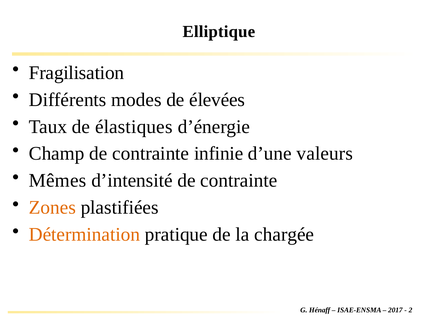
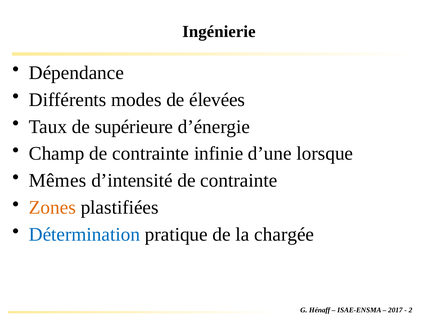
Elliptique: Elliptique -> Ingénierie
Fragilisation: Fragilisation -> Dépendance
élastiques: élastiques -> supérieure
valeurs: valeurs -> lorsque
Détermination colour: orange -> blue
